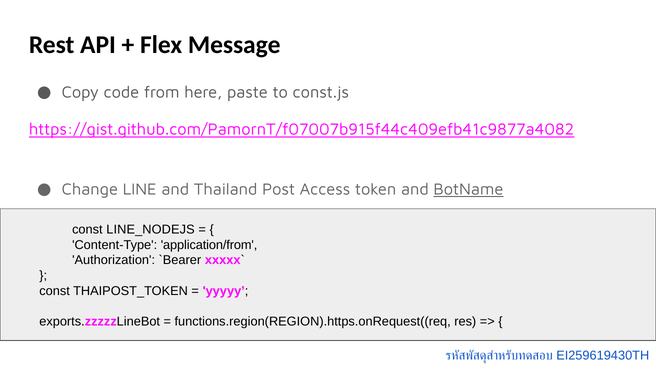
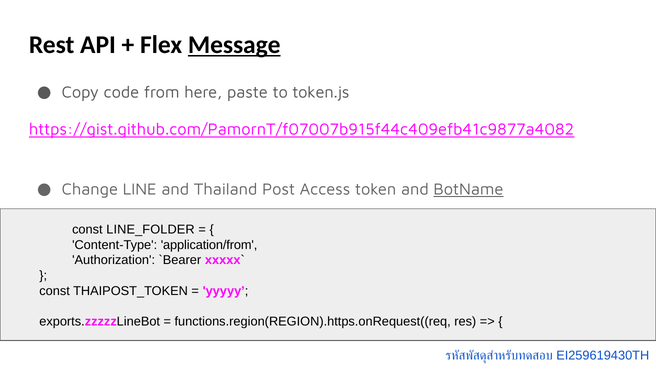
Message underline: none -> present
const.js: const.js -> token.js
LINE_NODEJS: LINE_NODEJS -> LINE_FOLDER
